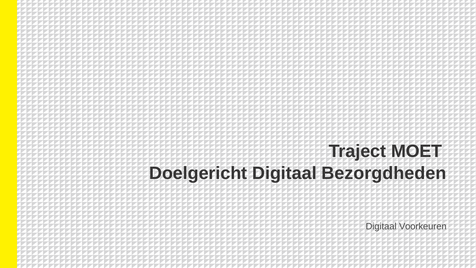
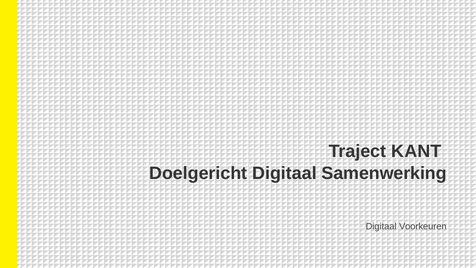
MOET: MOET -> KANT
Bezorgdheden: Bezorgdheden -> Samenwerking
